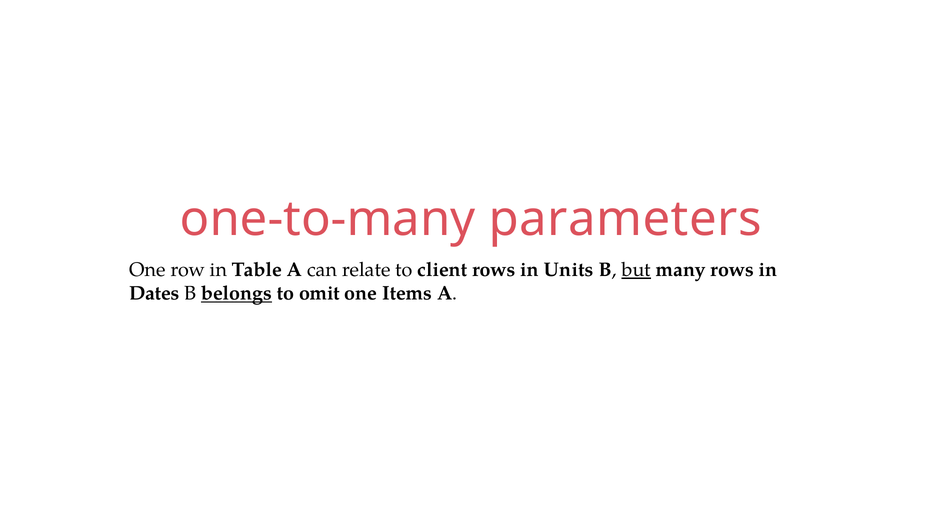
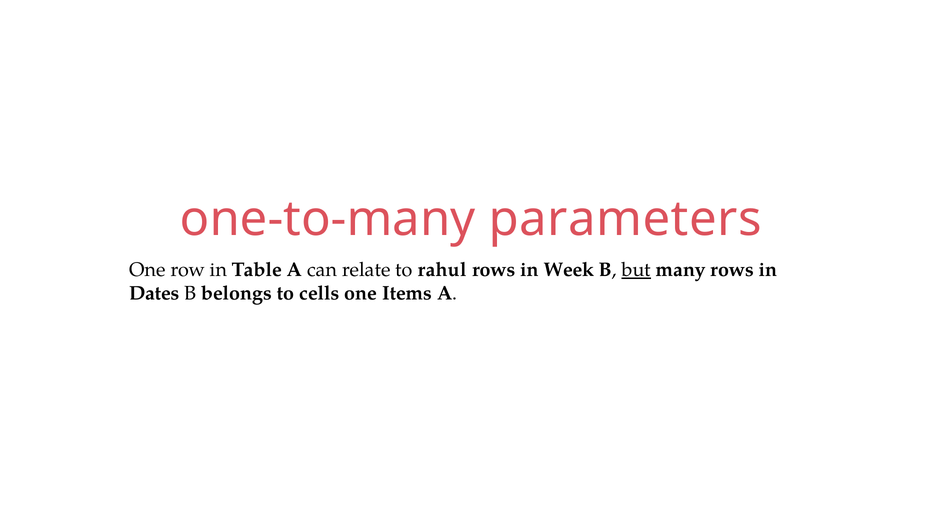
client: client -> rahul
Units: Units -> Week
belongs underline: present -> none
omit: omit -> cells
